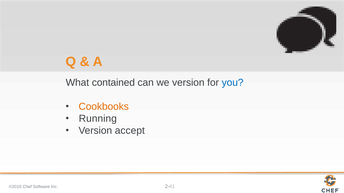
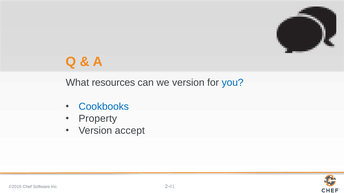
contained: contained -> resources
Cookbooks colour: orange -> blue
Running: Running -> Property
